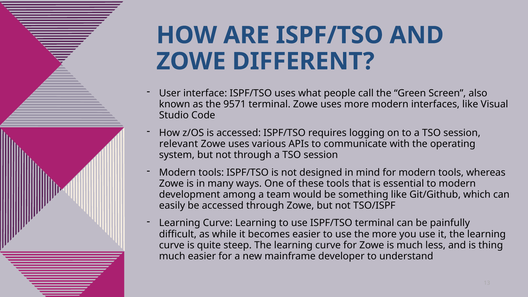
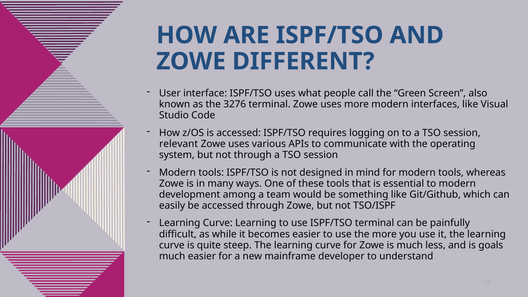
9571: 9571 -> 3276
thing: thing -> goals
